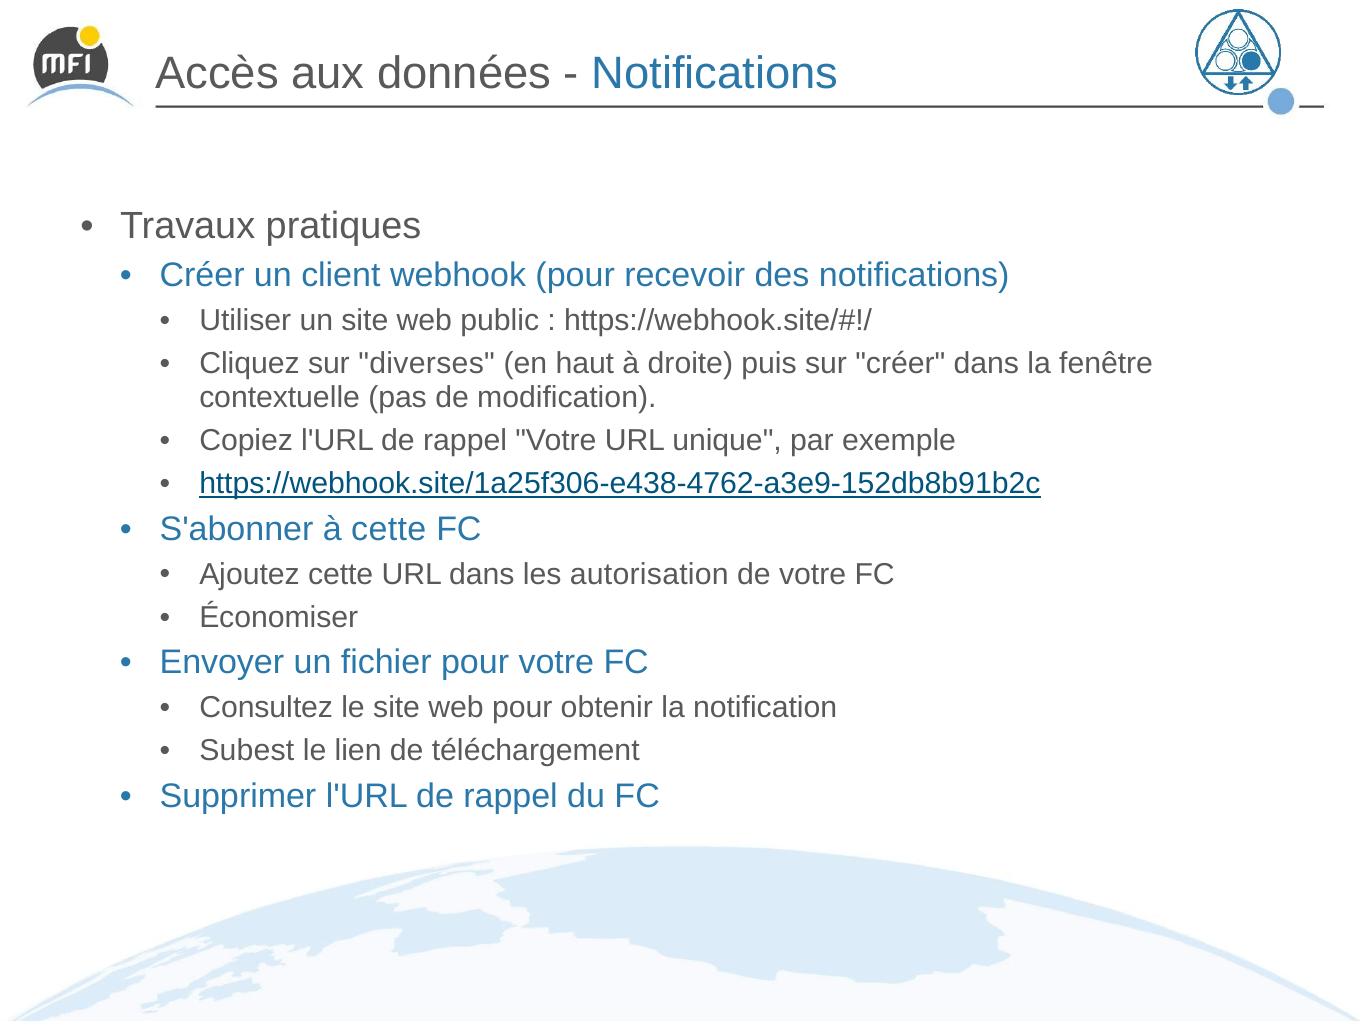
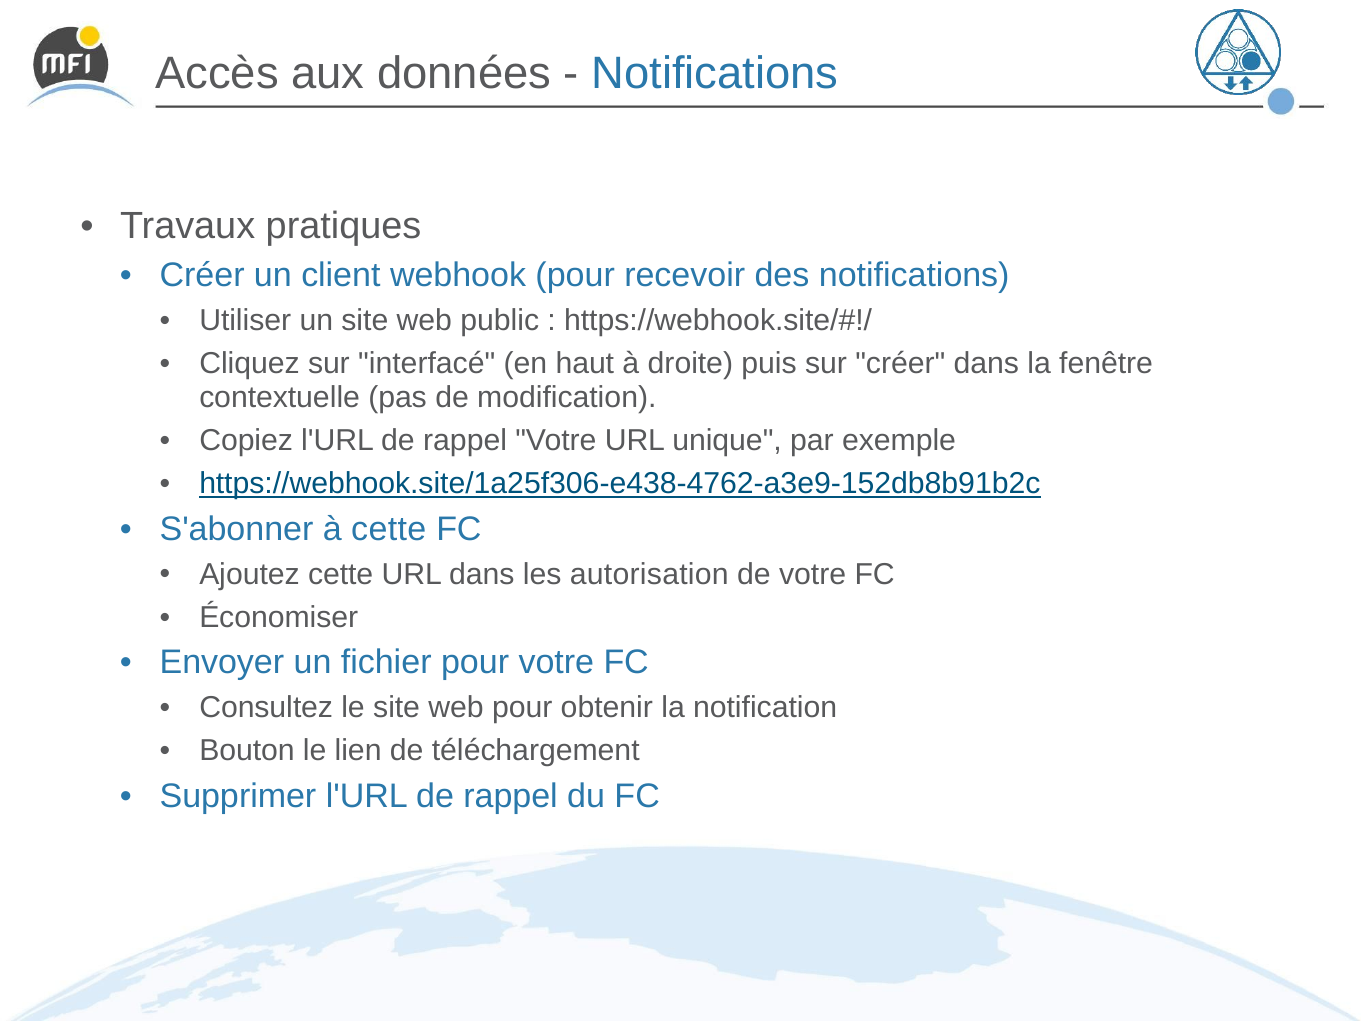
diverses: diverses -> interfacé
Subest: Subest -> Bouton
